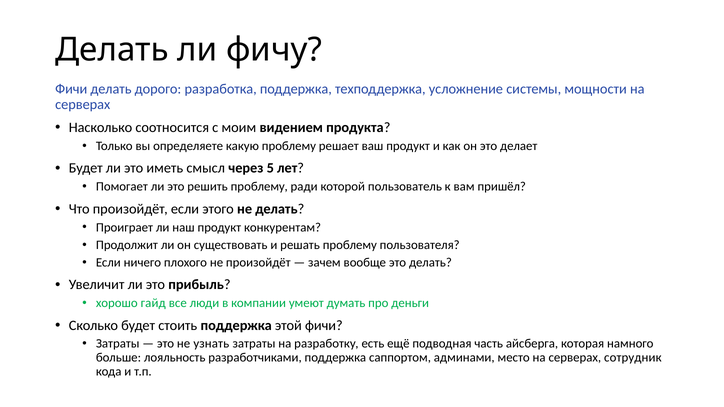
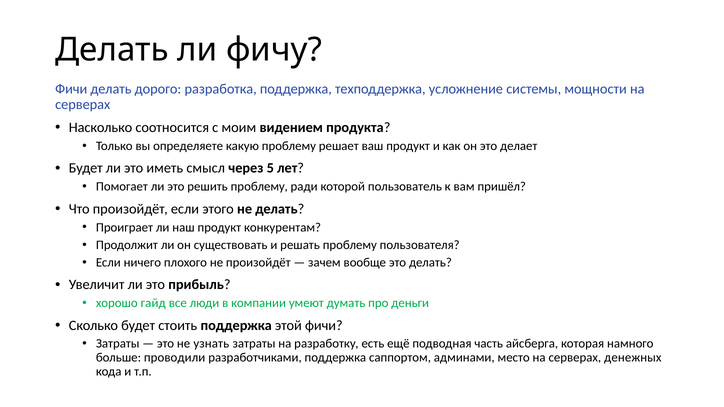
лояльность: лояльность -> проводили
сотрудник: сотрудник -> денежных
